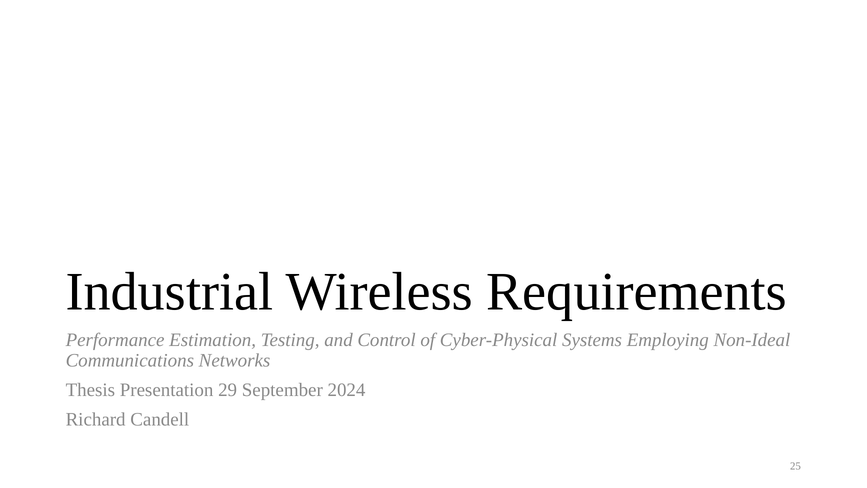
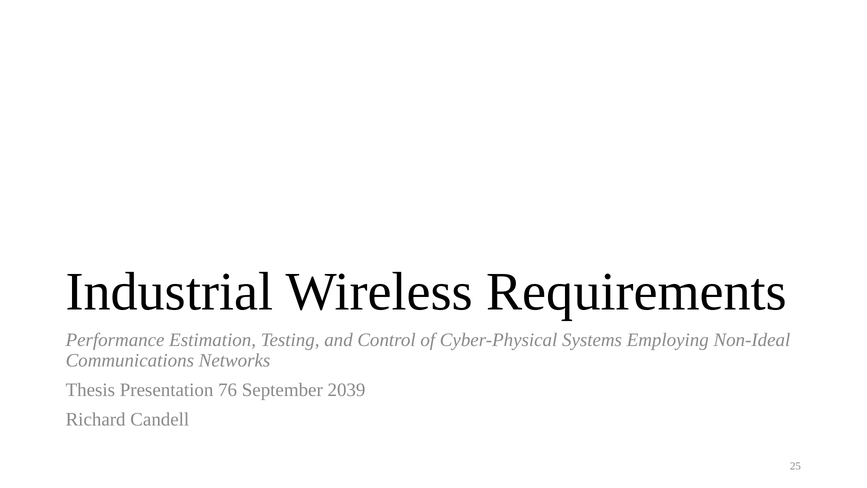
29: 29 -> 76
2024: 2024 -> 2039
